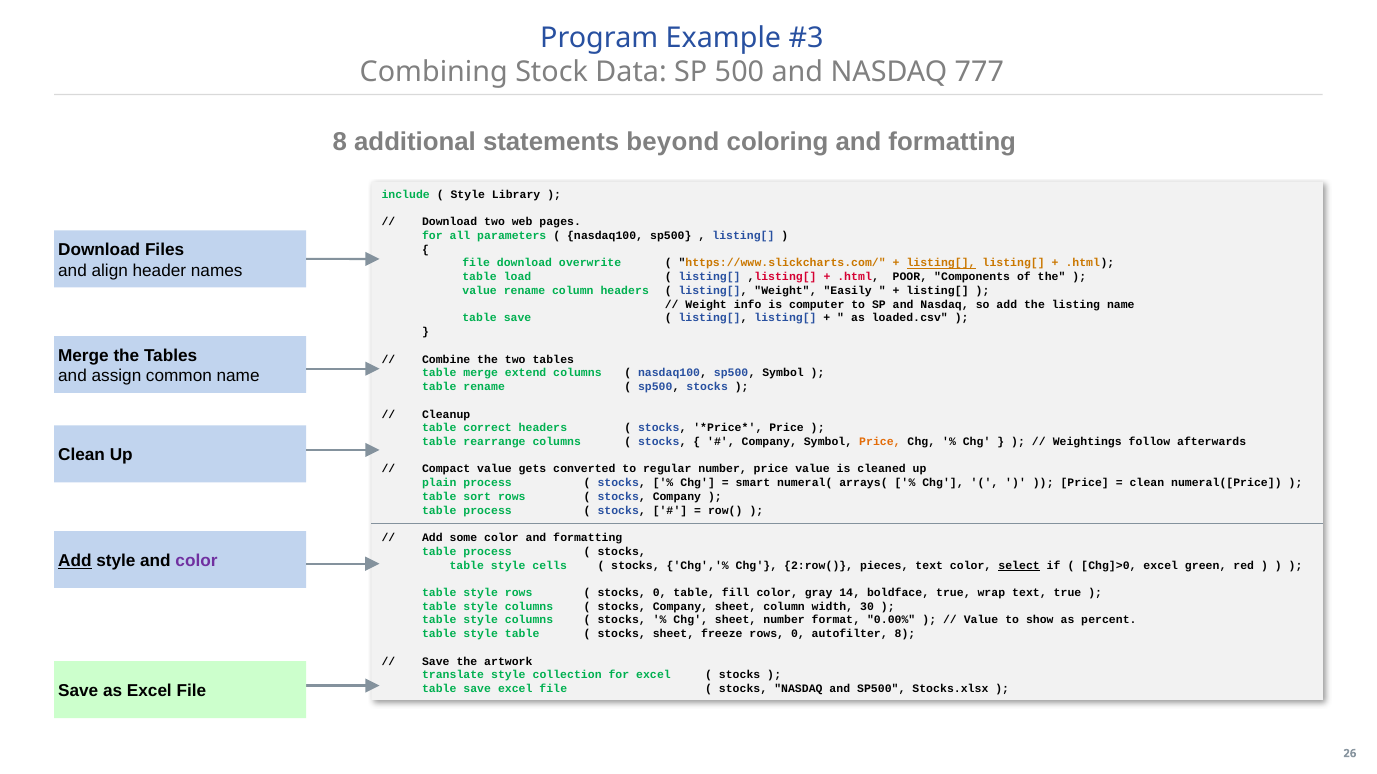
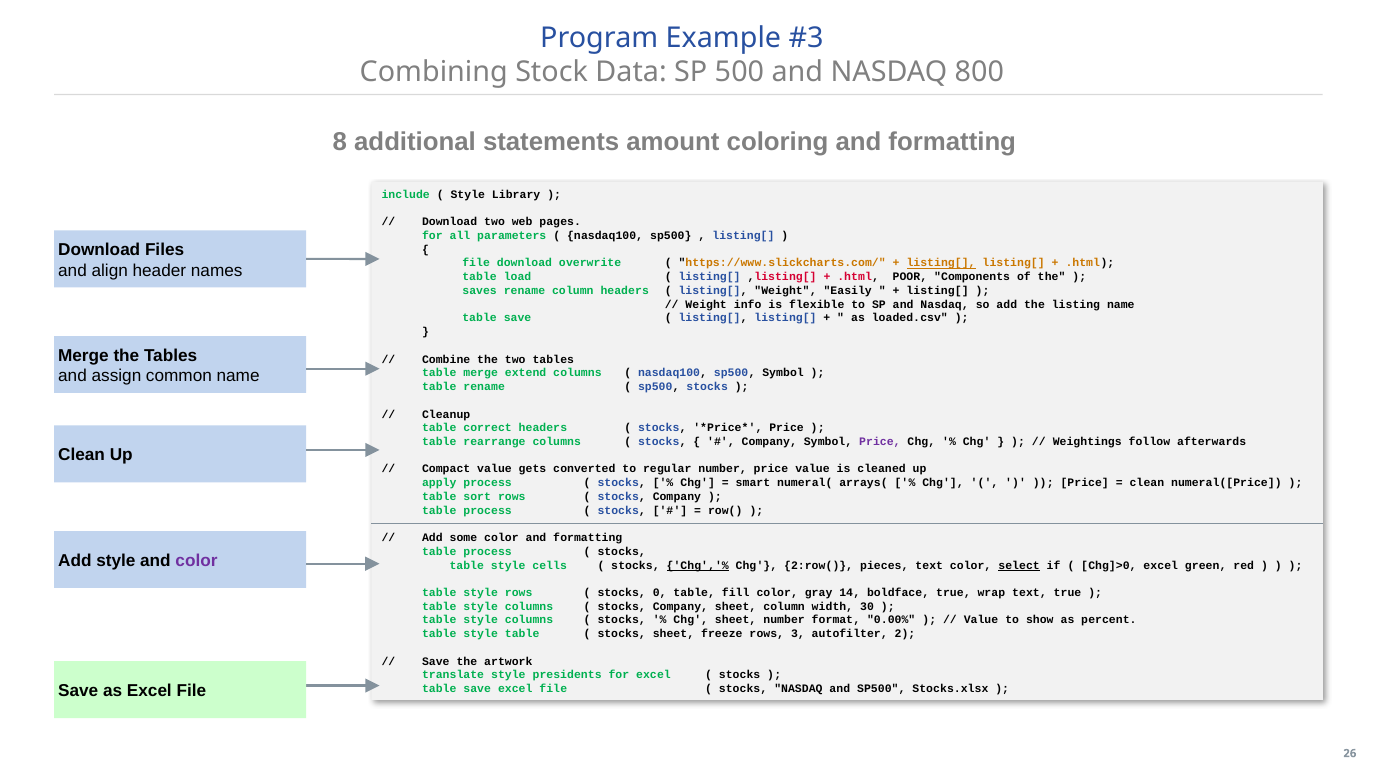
777: 777 -> 800
beyond: beyond -> amount
value at (480, 291): value -> saves
computer: computer -> flexible
Price at (880, 442) colour: orange -> purple
plain: plain -> apply
Add at (75, 561) underline: present -> none
Chg','% underline: none -> present
rows 0: 0 -> 3
autofilter 8: 8 -> 2
collection: collection -> presidents
